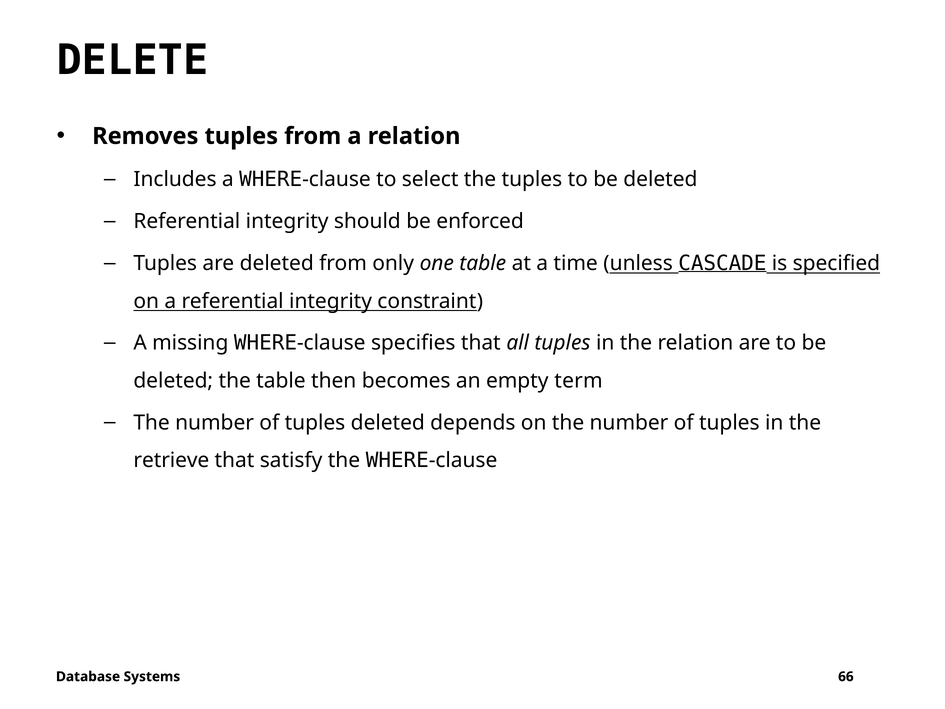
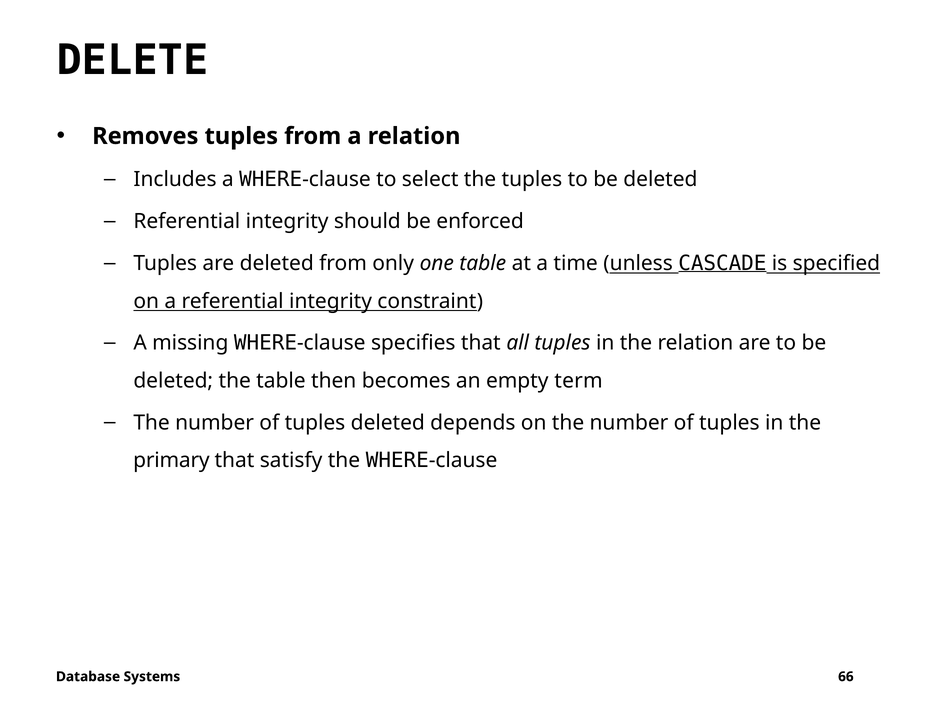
retrieve: retrieve -> primary
